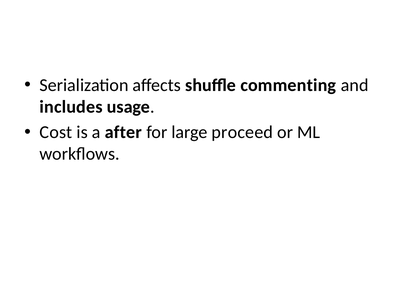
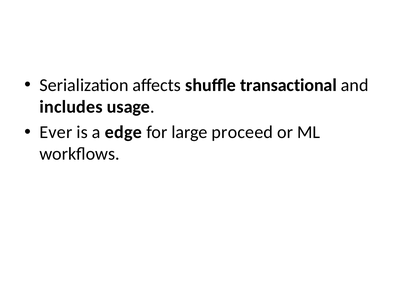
commenting: commenting -> transactional
Cost: Cost -> Ever
after: after -> edge
